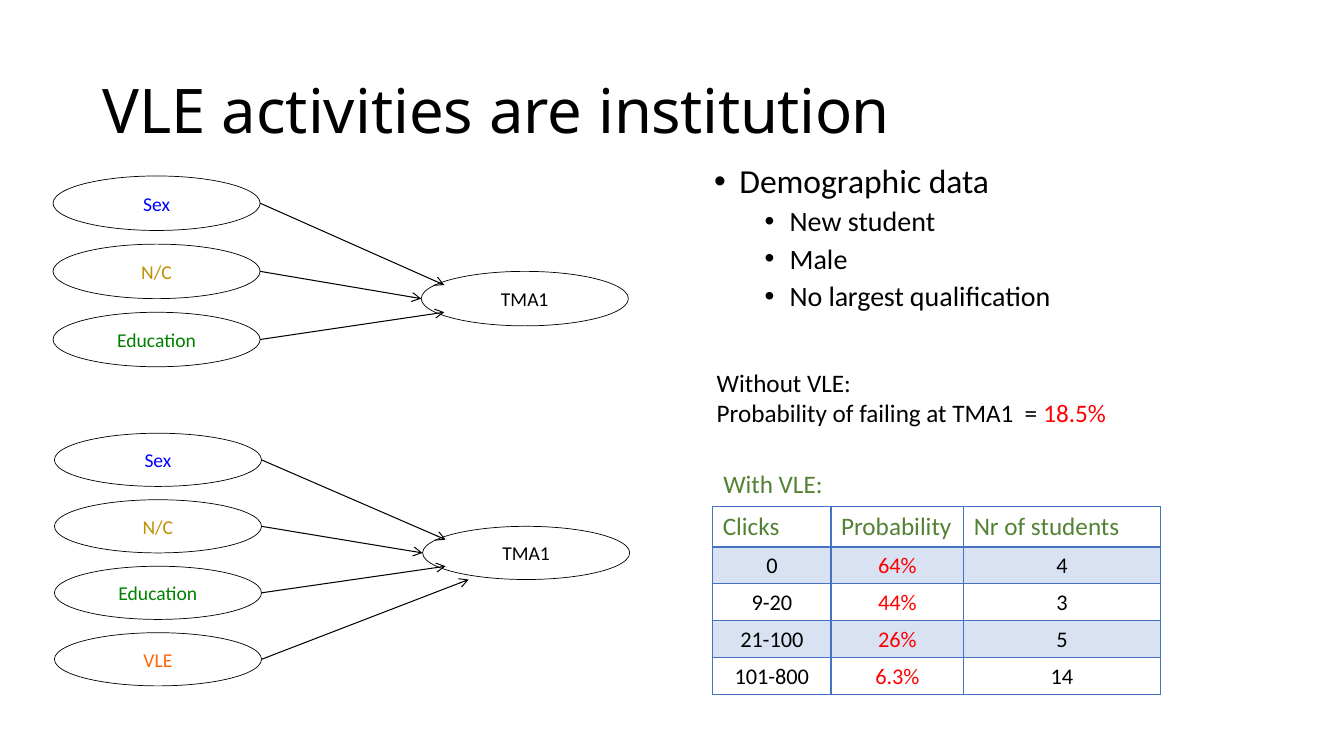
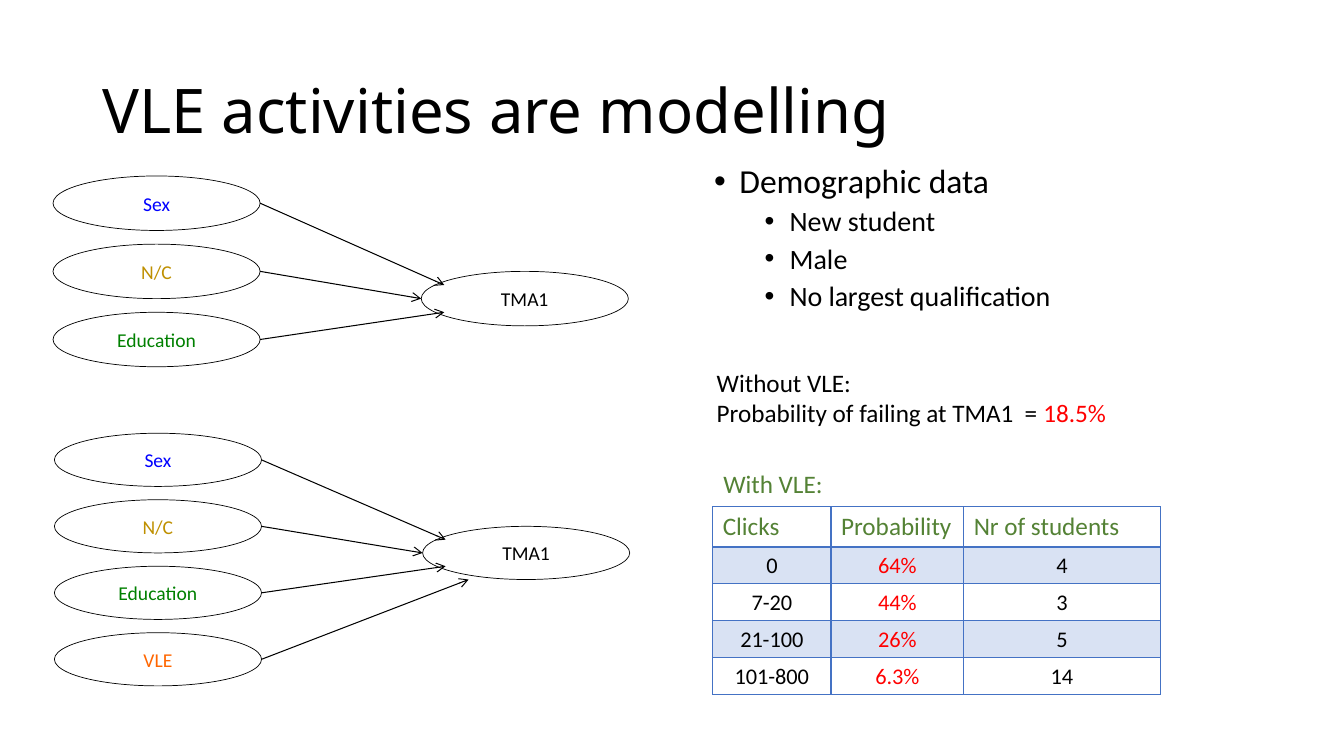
institution: institution -> modelling
9-20: 9-20 -> 7-20
